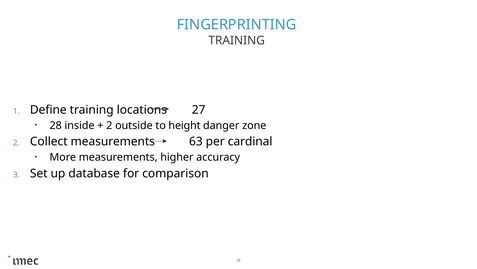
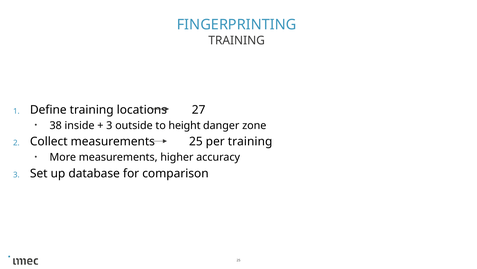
28: 28 -> 38
2 at (109, 125): 2 -> 3
measurements 63: 63 -> 25
per cardinal: cardinal -> training
